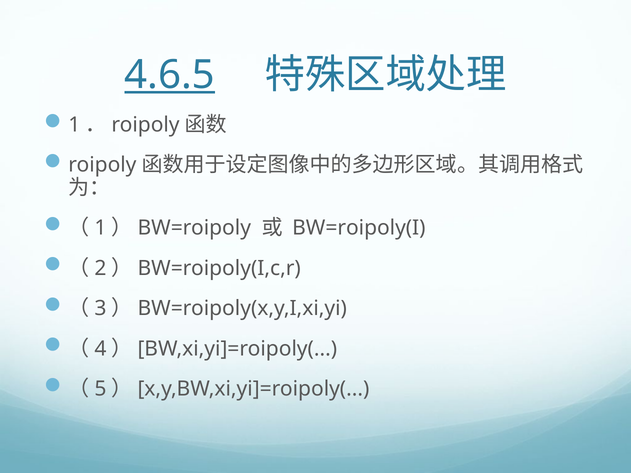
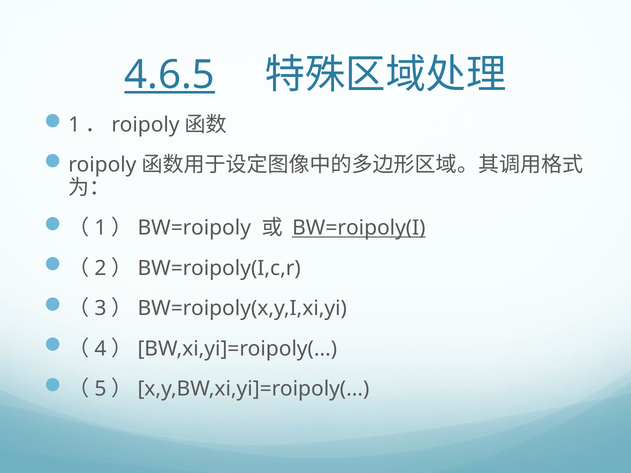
BW=roipoly(I underline: none -> present
